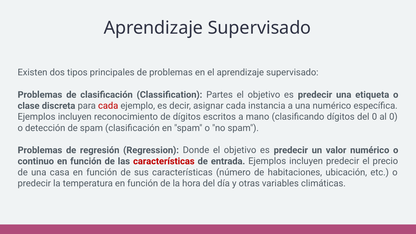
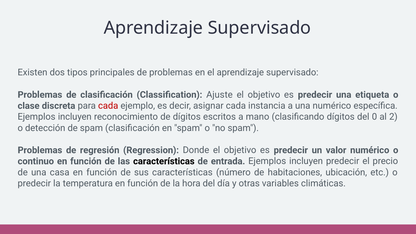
Partes: Partes -> Ajuste
al 0: 0 -> 2
características at (164, 161) colour: red -> black
